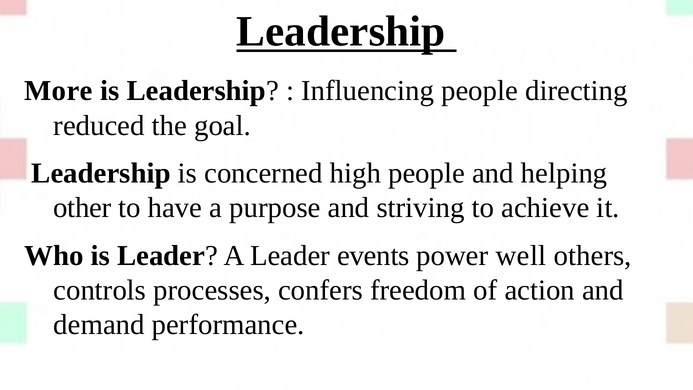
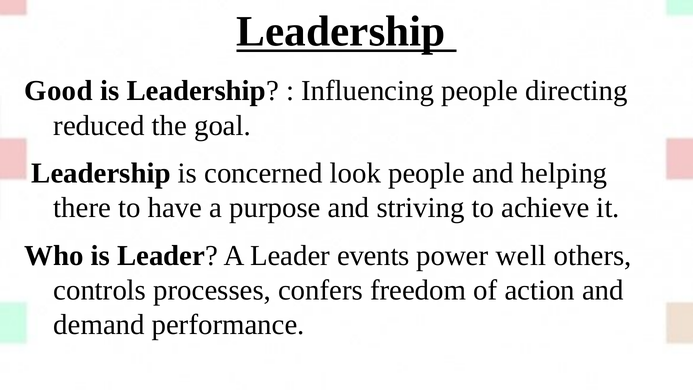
More: More -> Good
high: high -> look
other: other -> there
